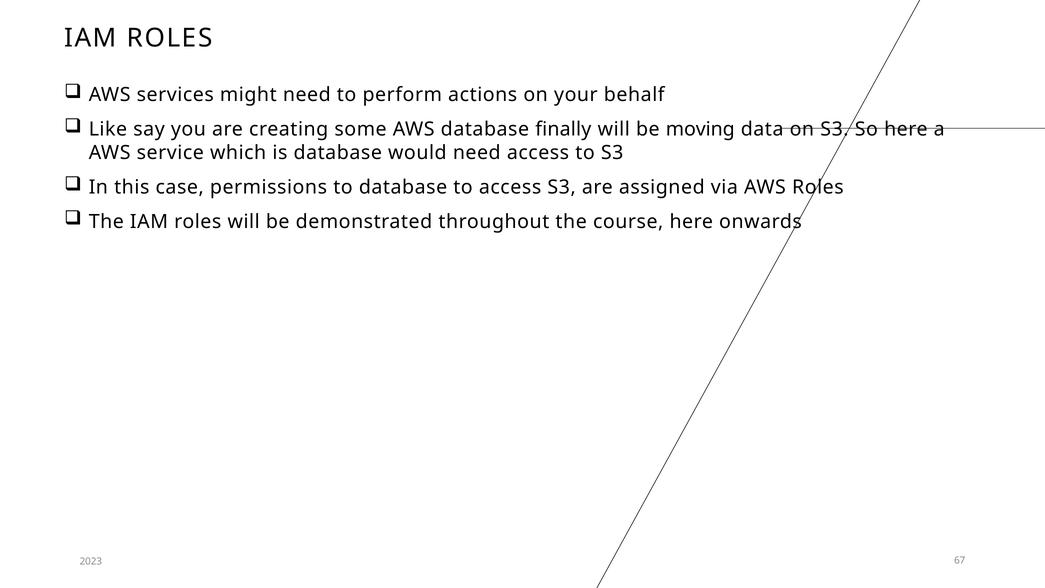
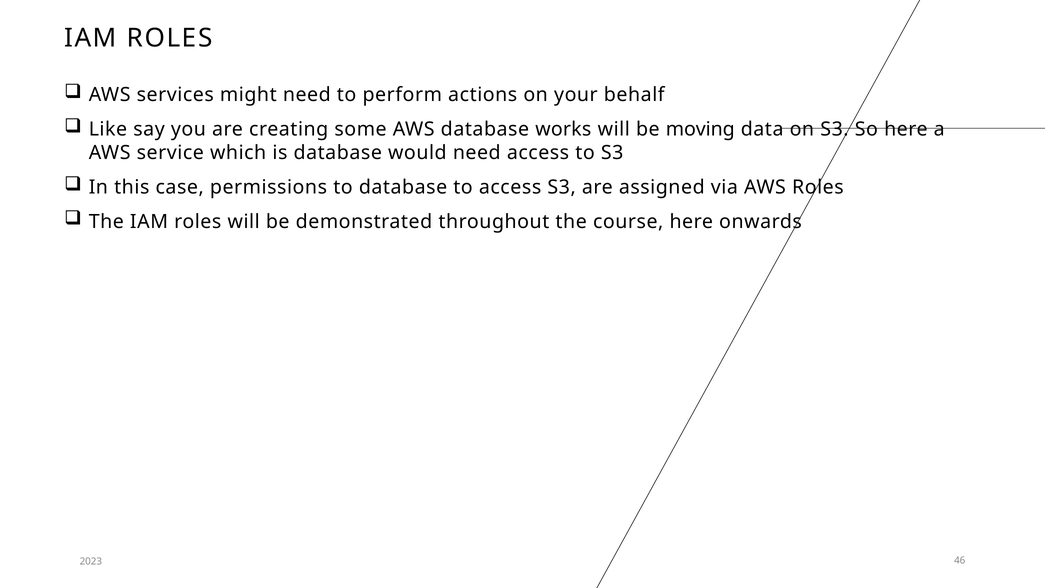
finally: finally -> works
67: 67 -> 46
